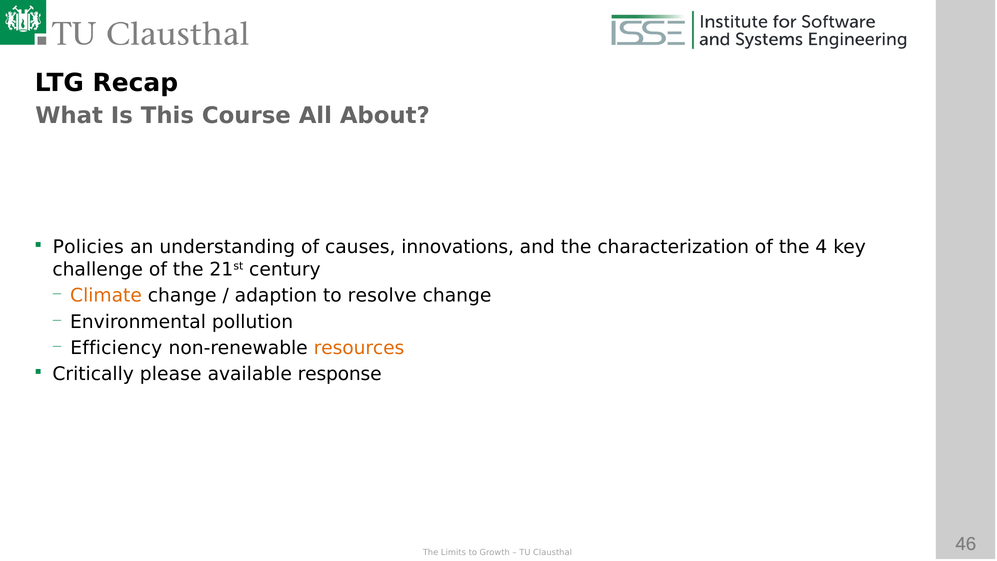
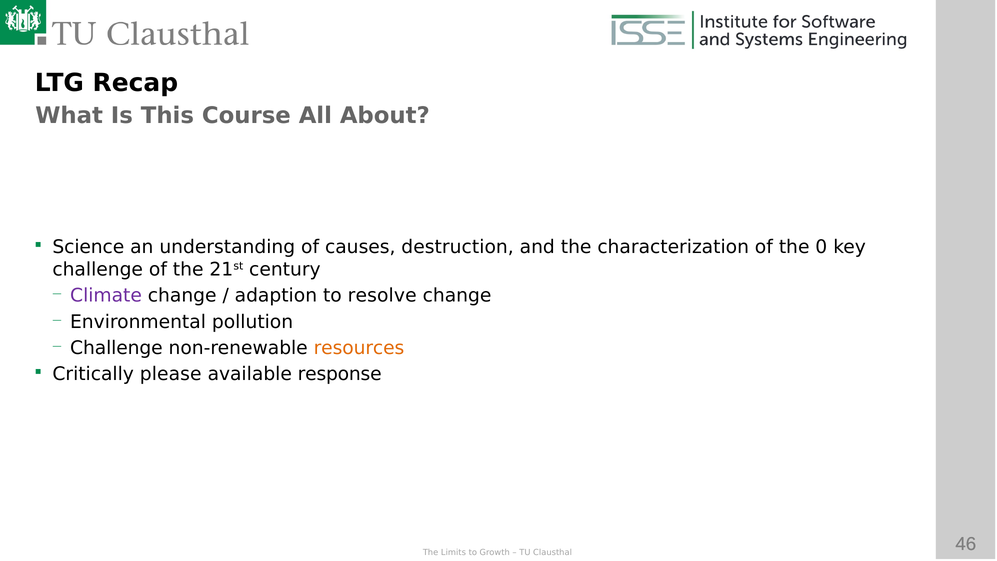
Policies: Policies -> Science
innovations: innovations -> destruction
4: 4 -> 0
Climate colour: orange -> purple
Efficiency at (116, 348): Efficiency -> Challenge
